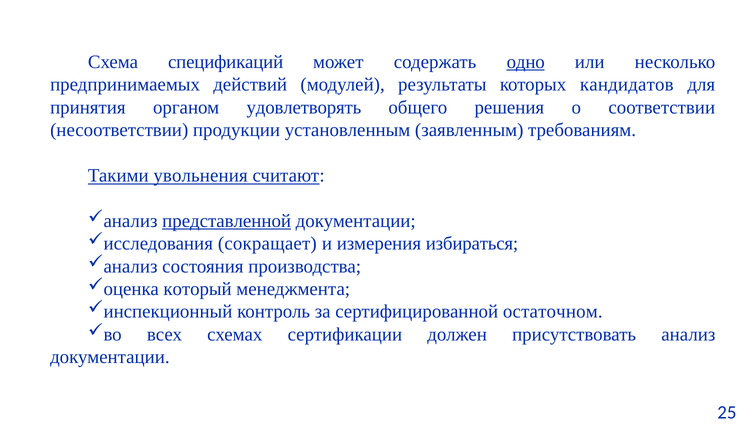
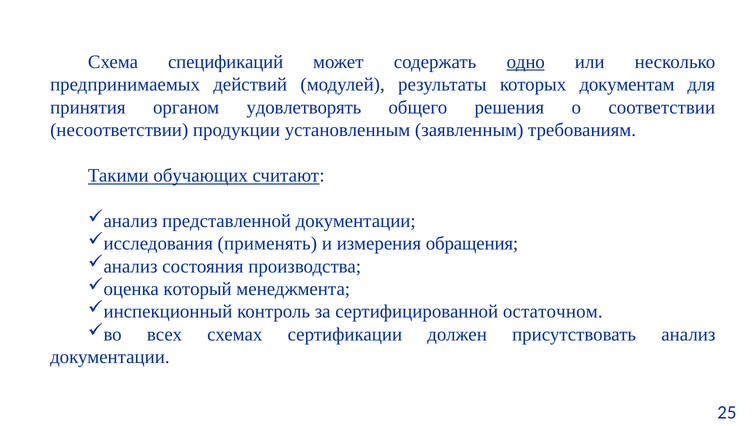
кандидатов: кандидатов -> документам
увольнения: увольнения -> обучающих
представленной underline: present -> none
сокращает: сокращает -> применять
избираться: избираться -> обращения
